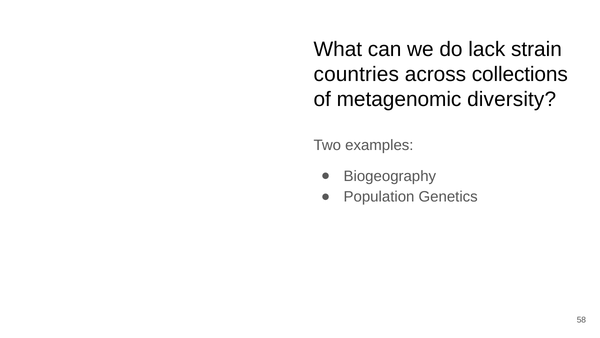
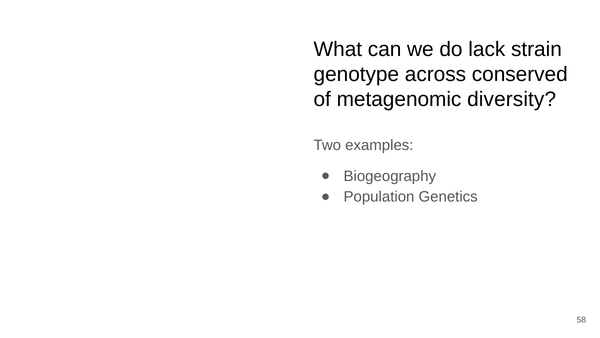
countries: countries -> genotype
collections: collections -> conserved
